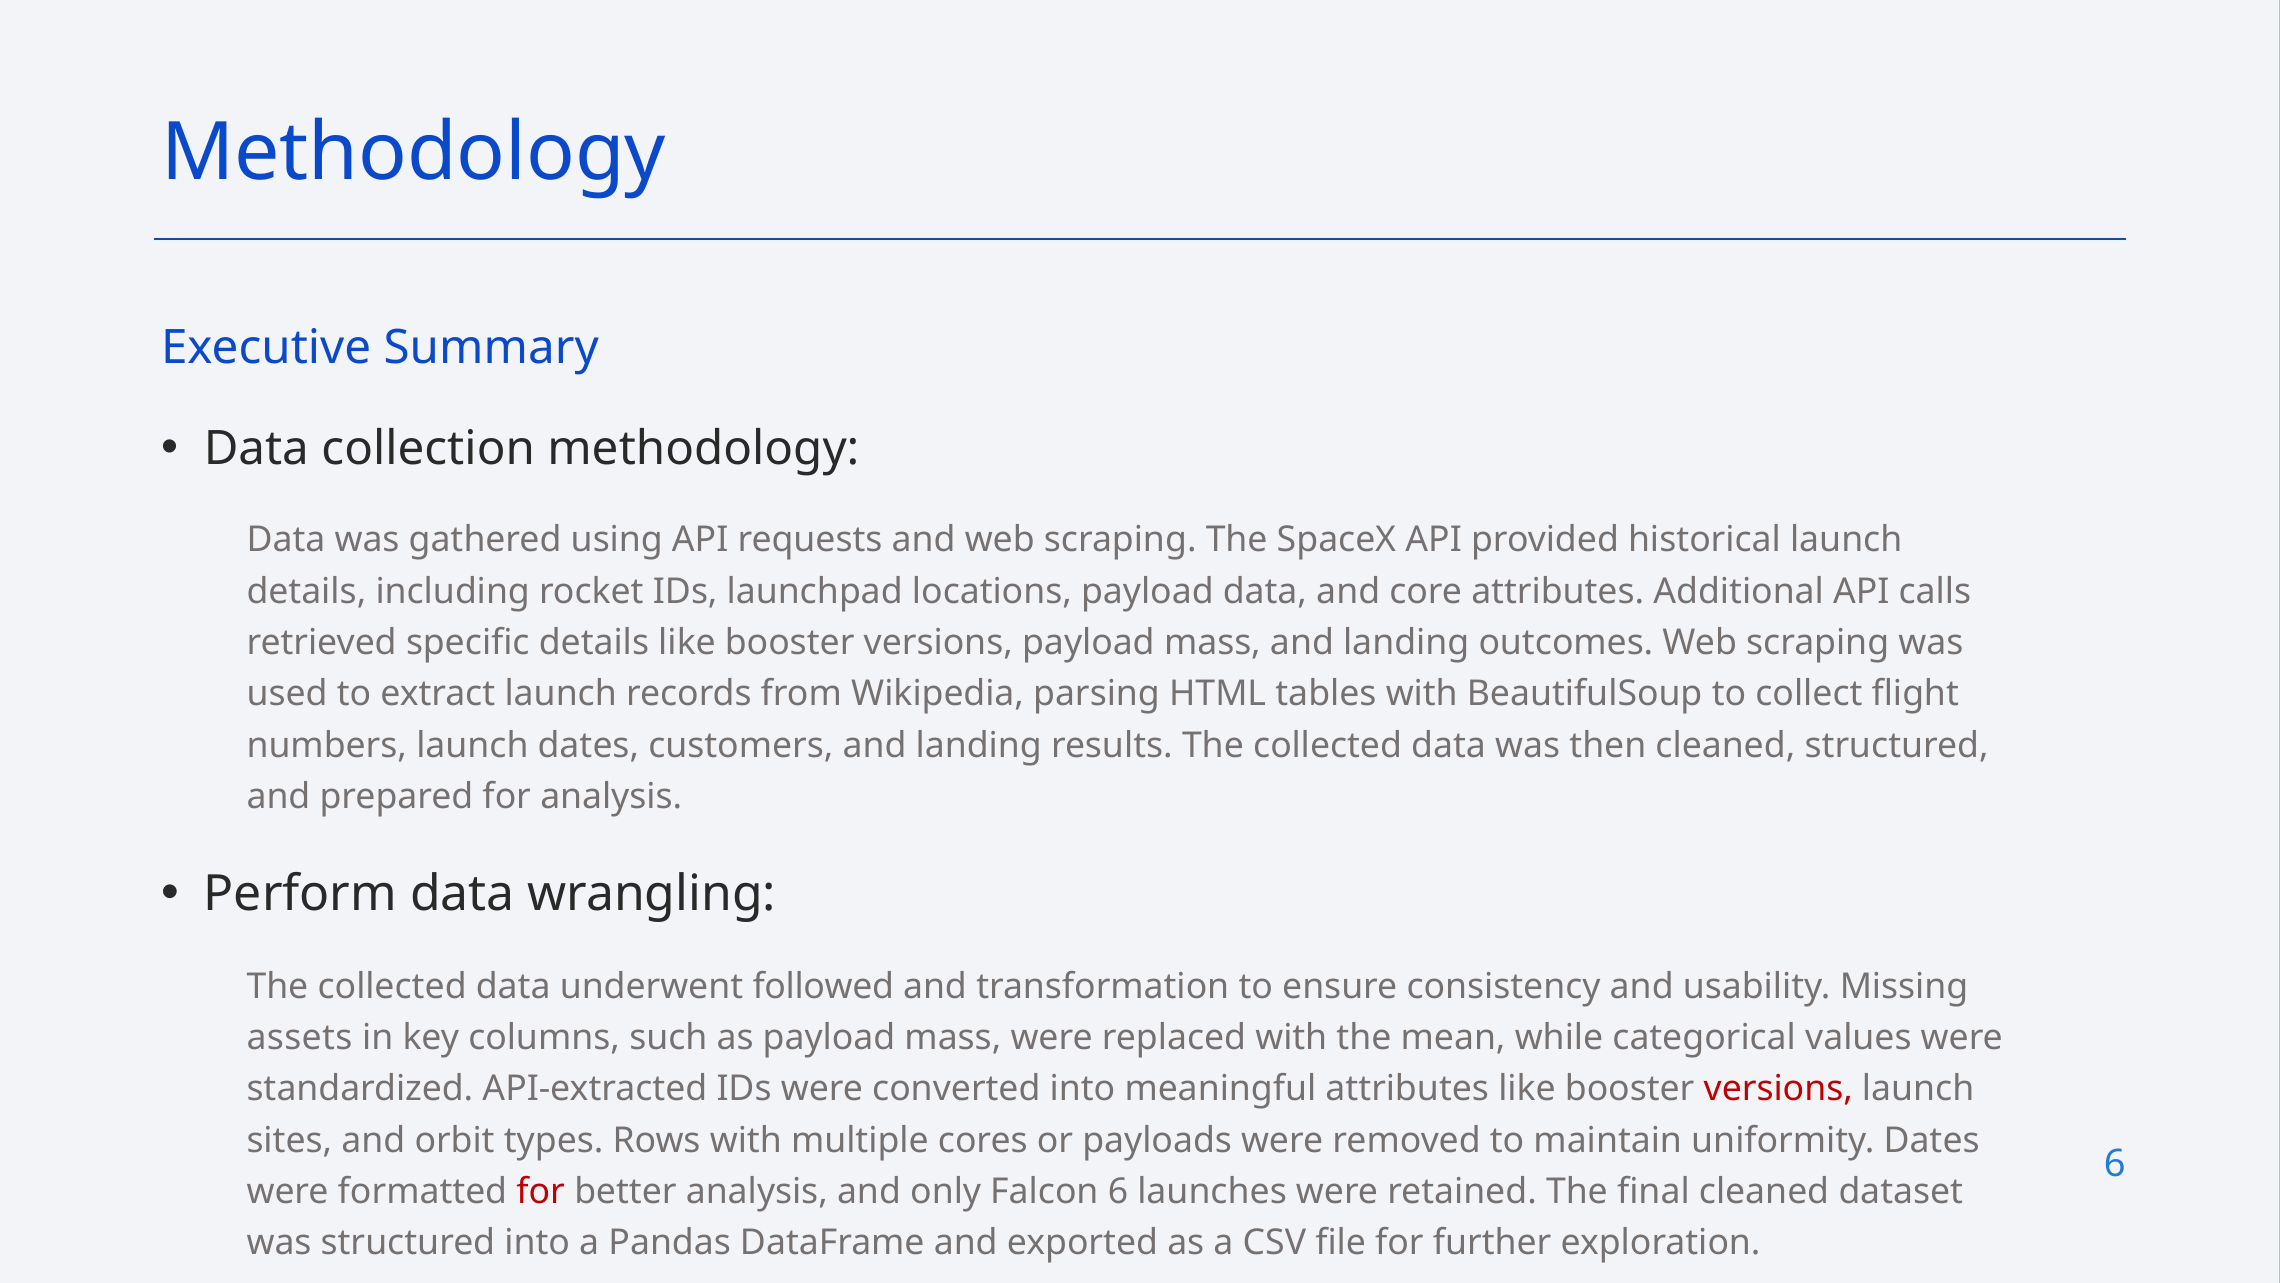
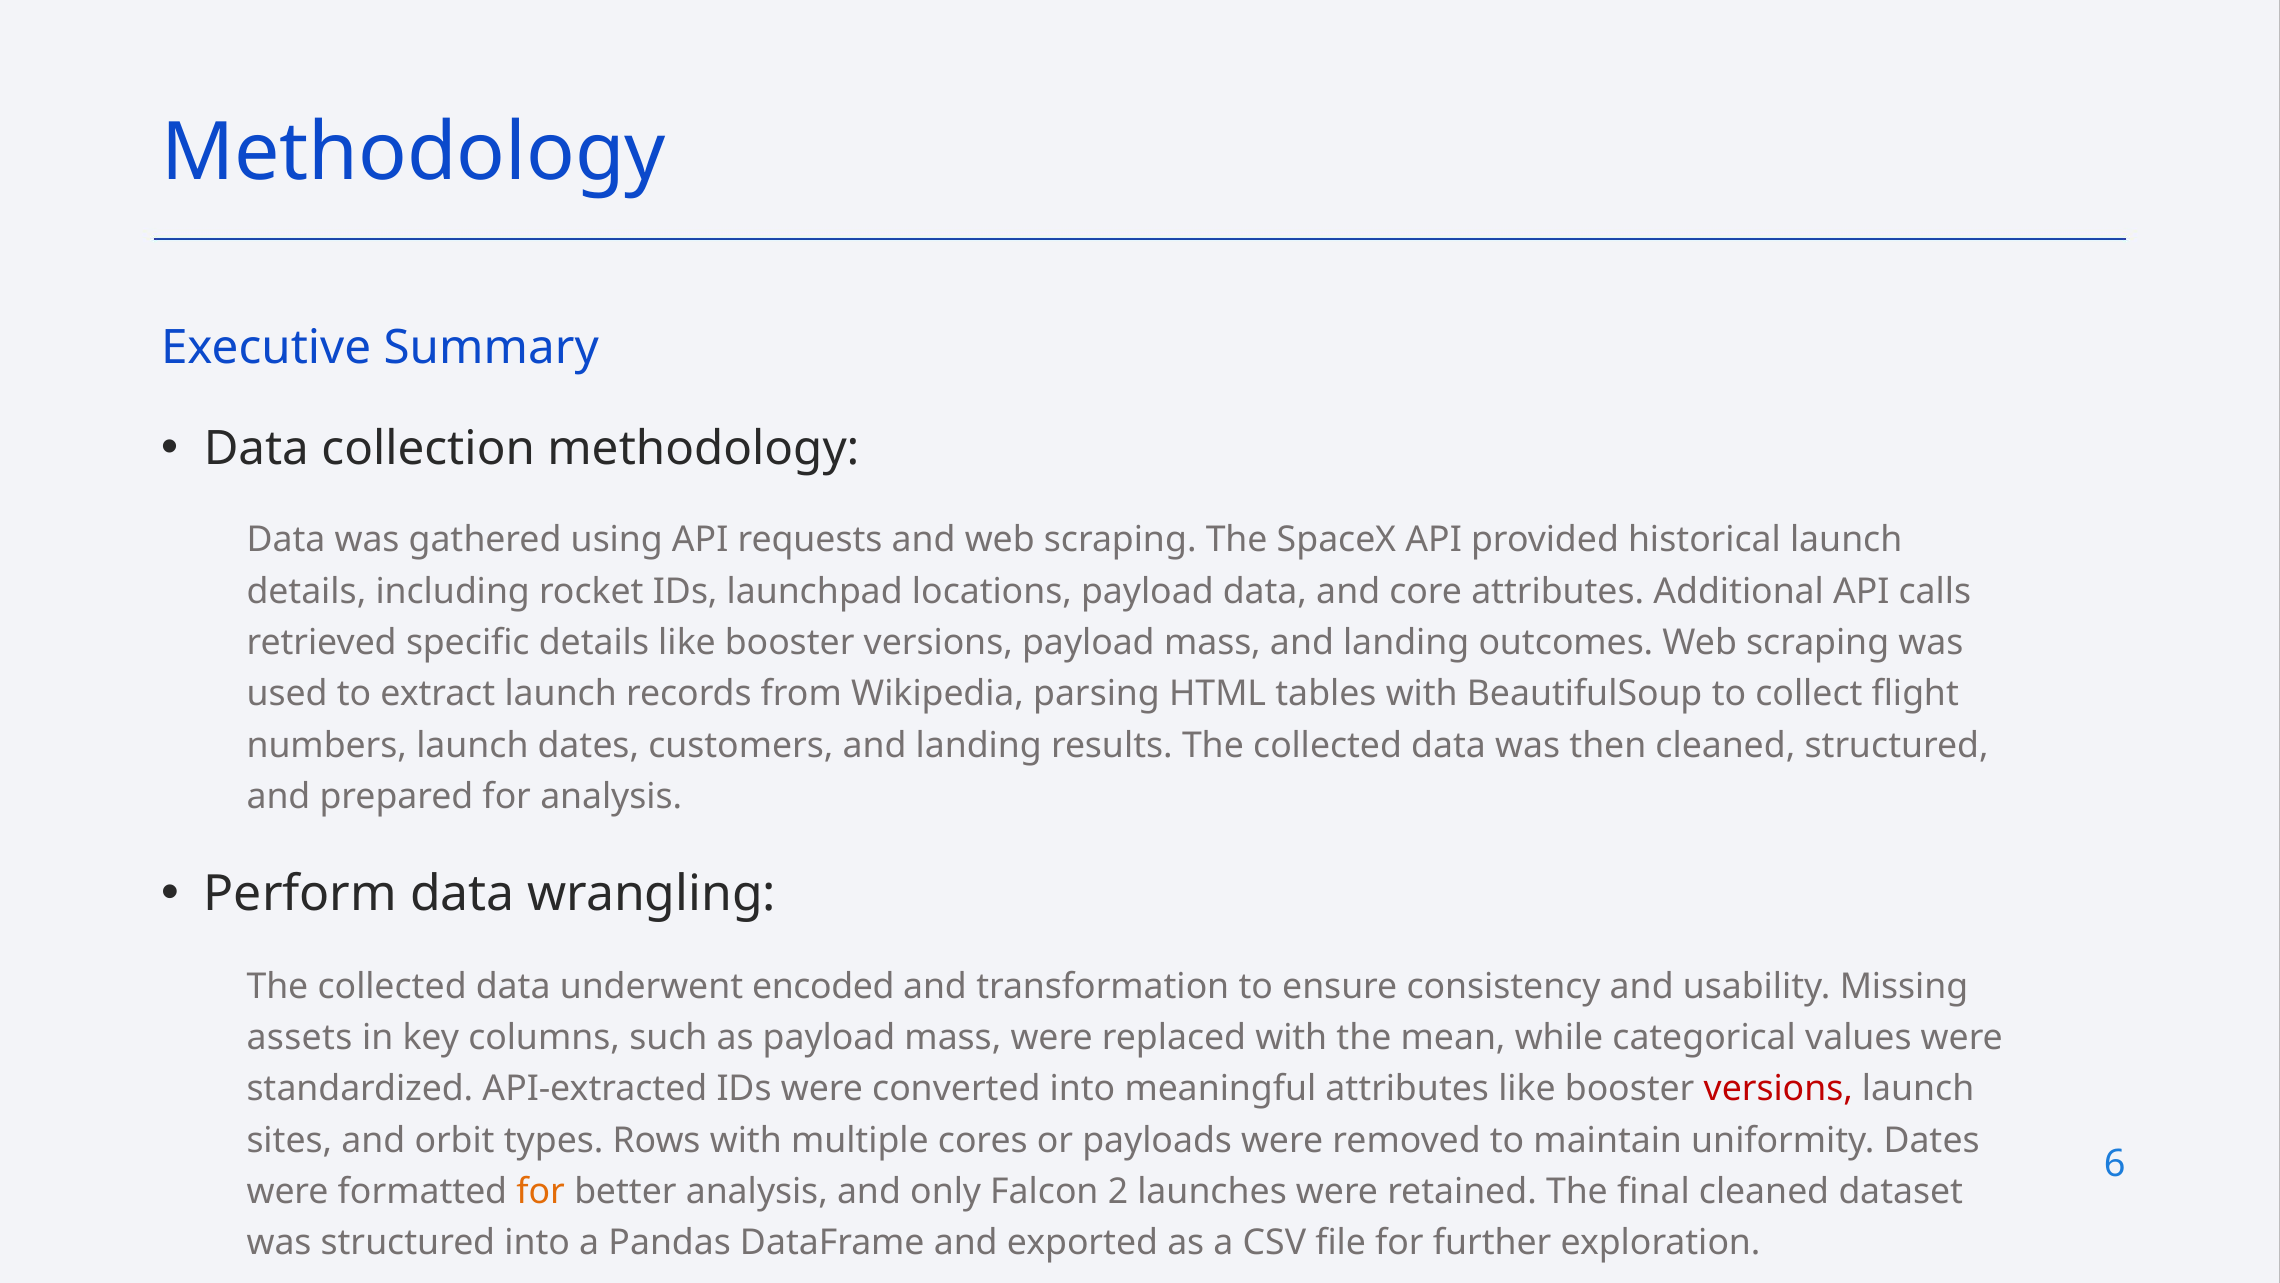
followed: followed -> encoded
for at (541, 1191) colour: red -> orange
Falcon 6: 6 -> 2
